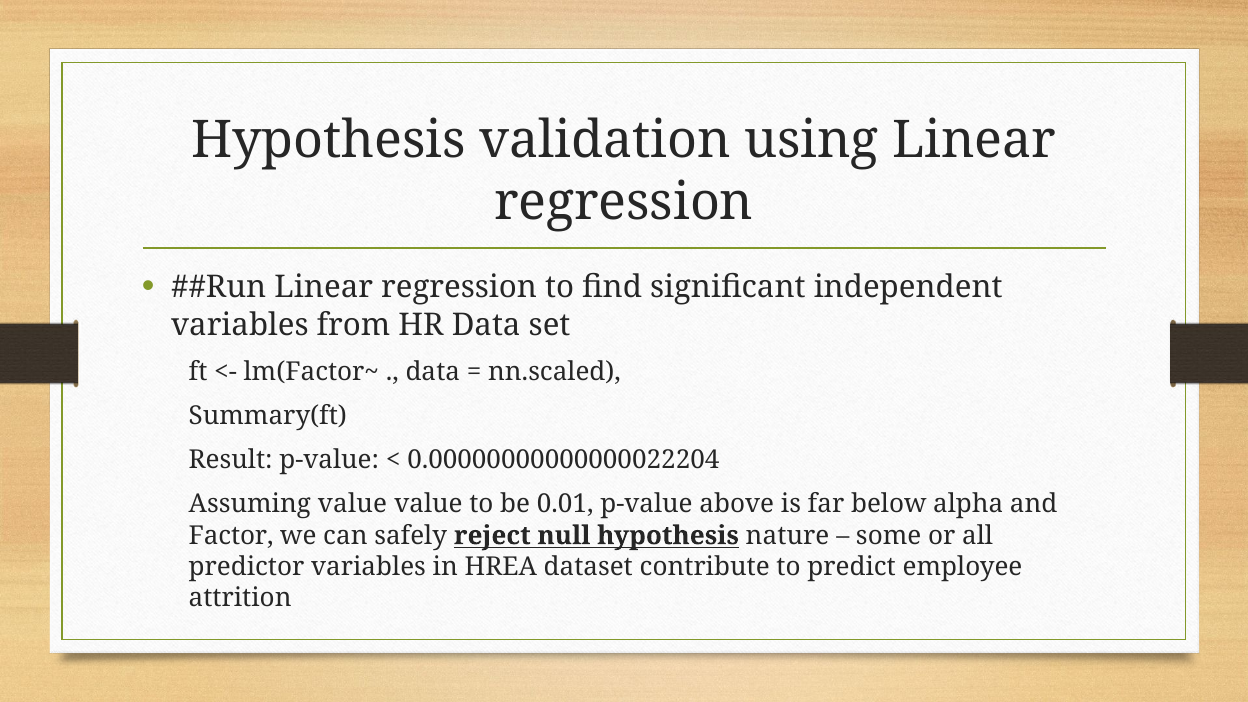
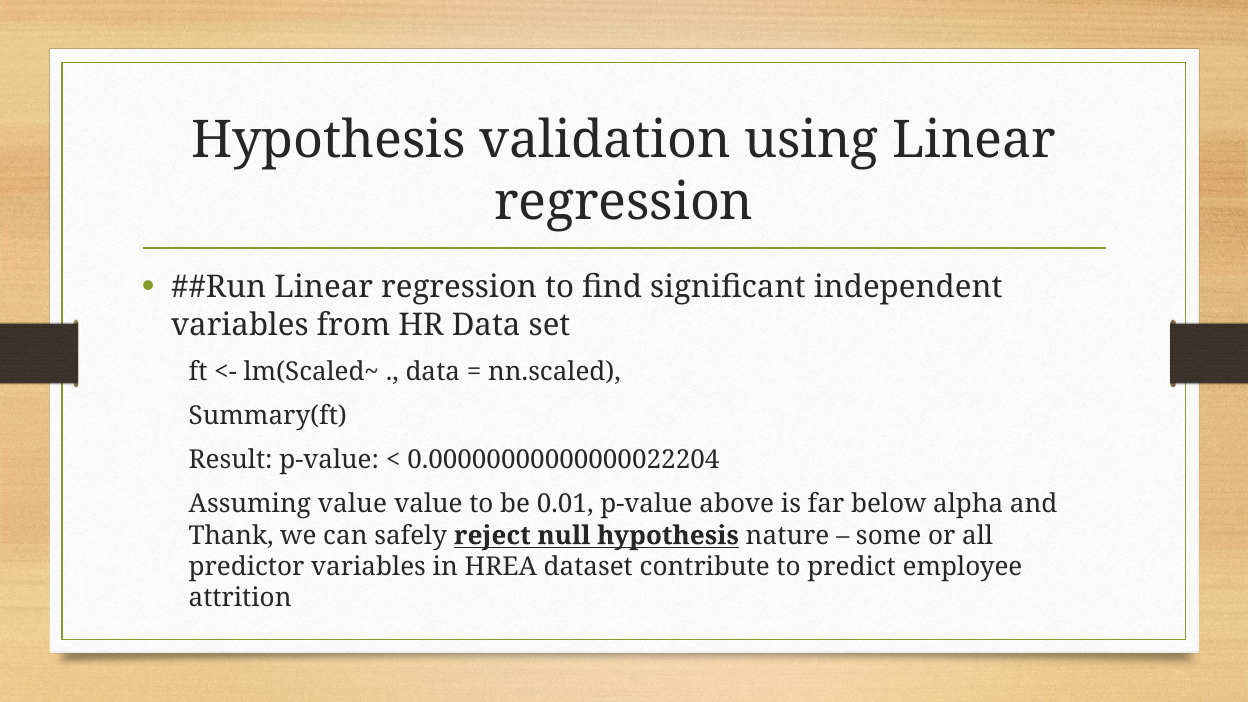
lm(Factor~: lm(Factor~ -> lm(Scaled~
Factor: Factor -> Thank
